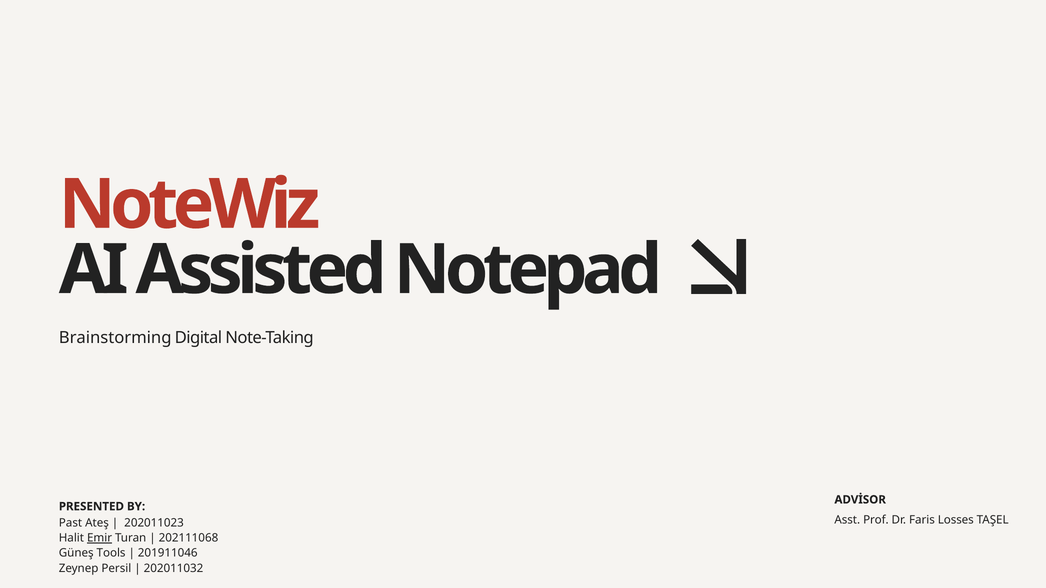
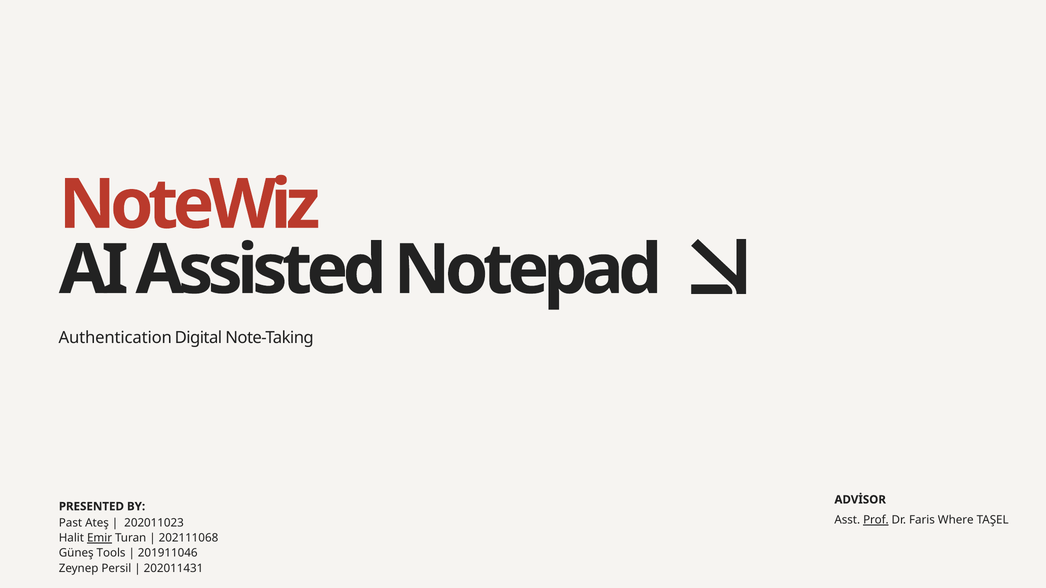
Brainstorming: Brainstorming -> Authentication
Prof underline: none -> present
Losses: Losses -> Where
202011032: 202011032 -> 202011431
